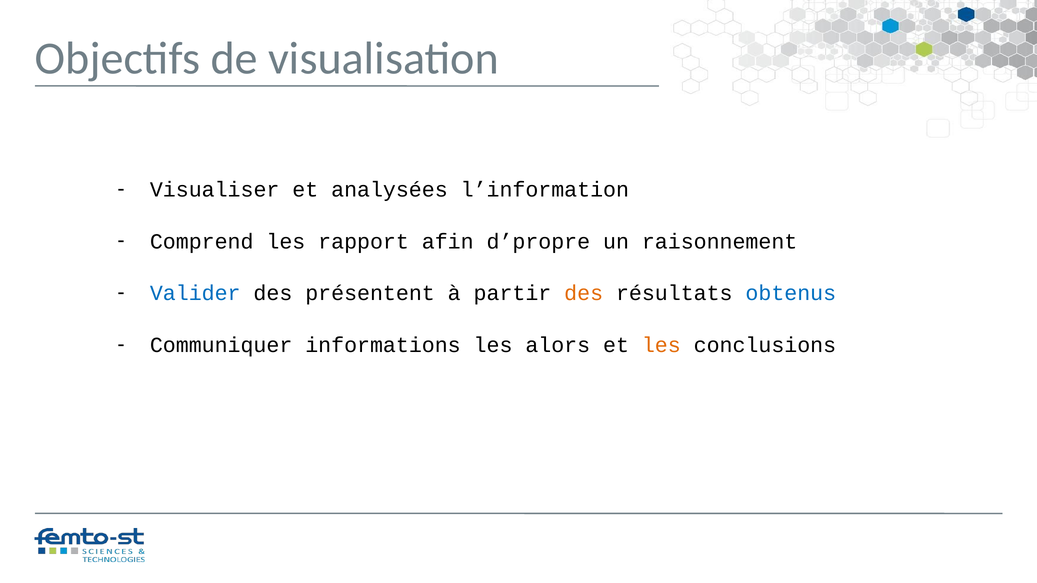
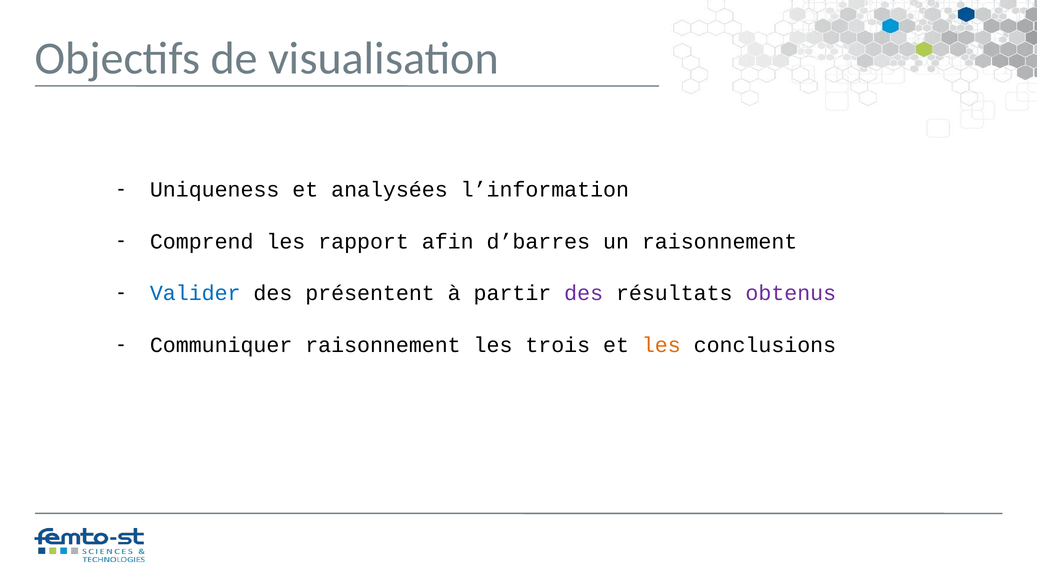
Visualiser: Visualiser -> Uniqueness
d’propre: d’propre -> d’barres
des at (584, 294) colour: orange -> purple
obtenus colour: blue -> purple
Communiquer informations: informations -> raisonnement
alors: alors -> trois
